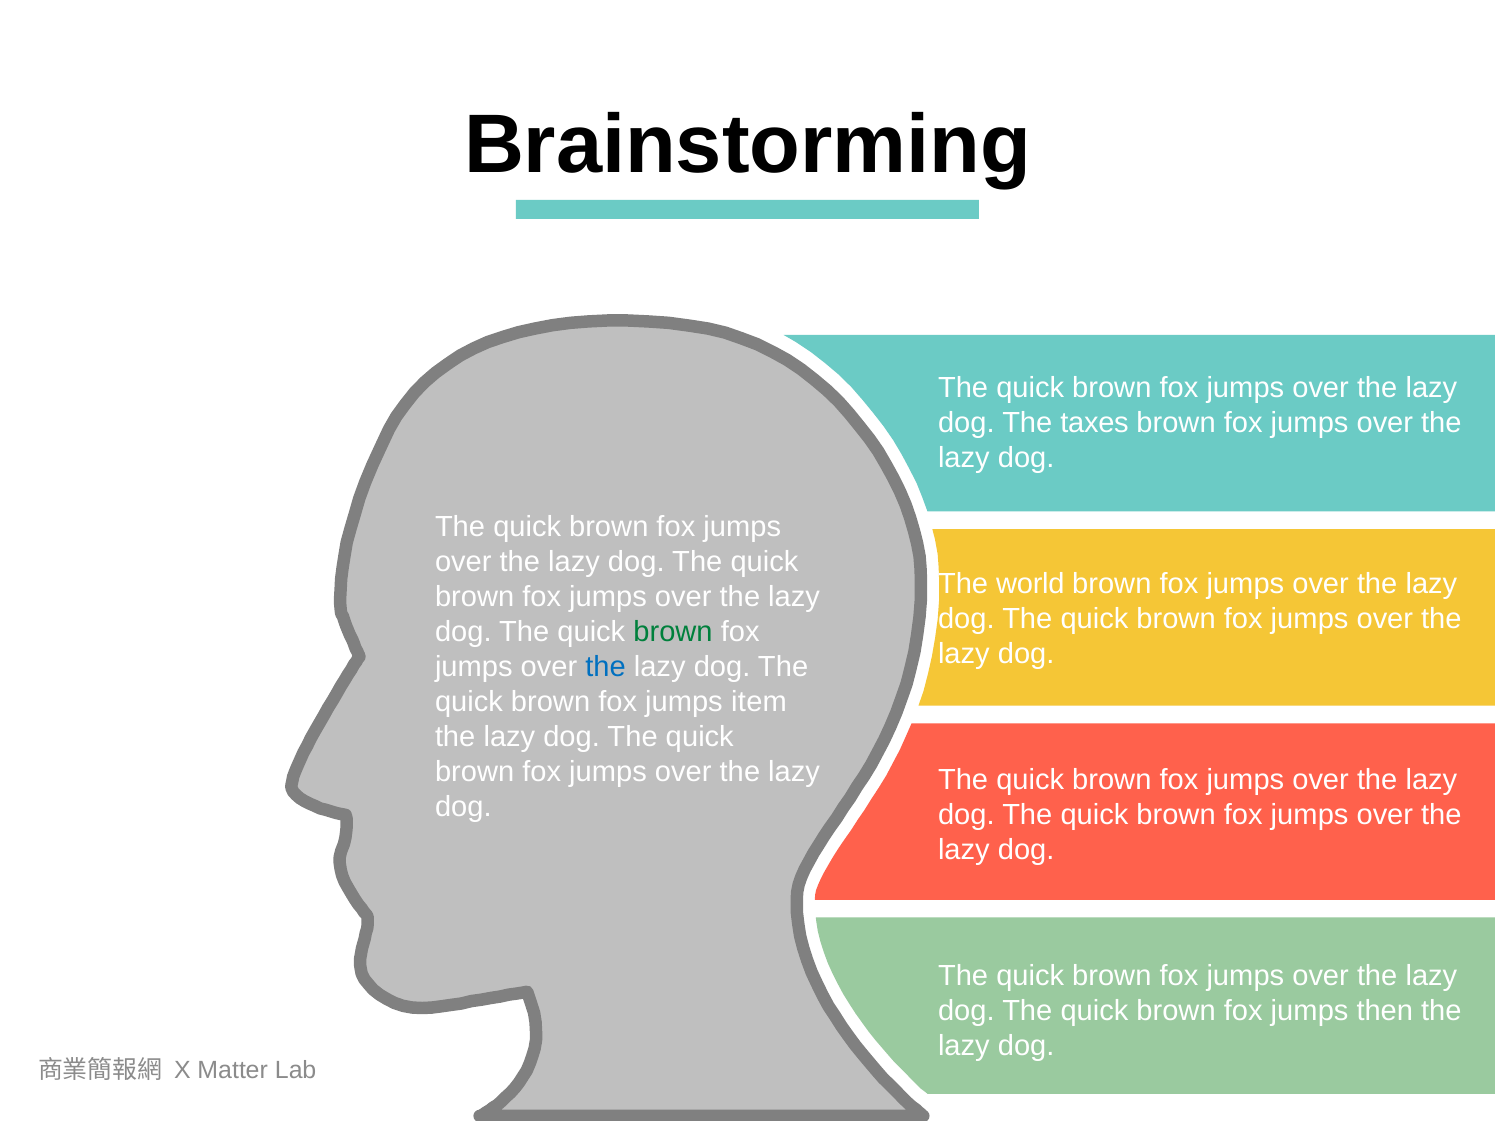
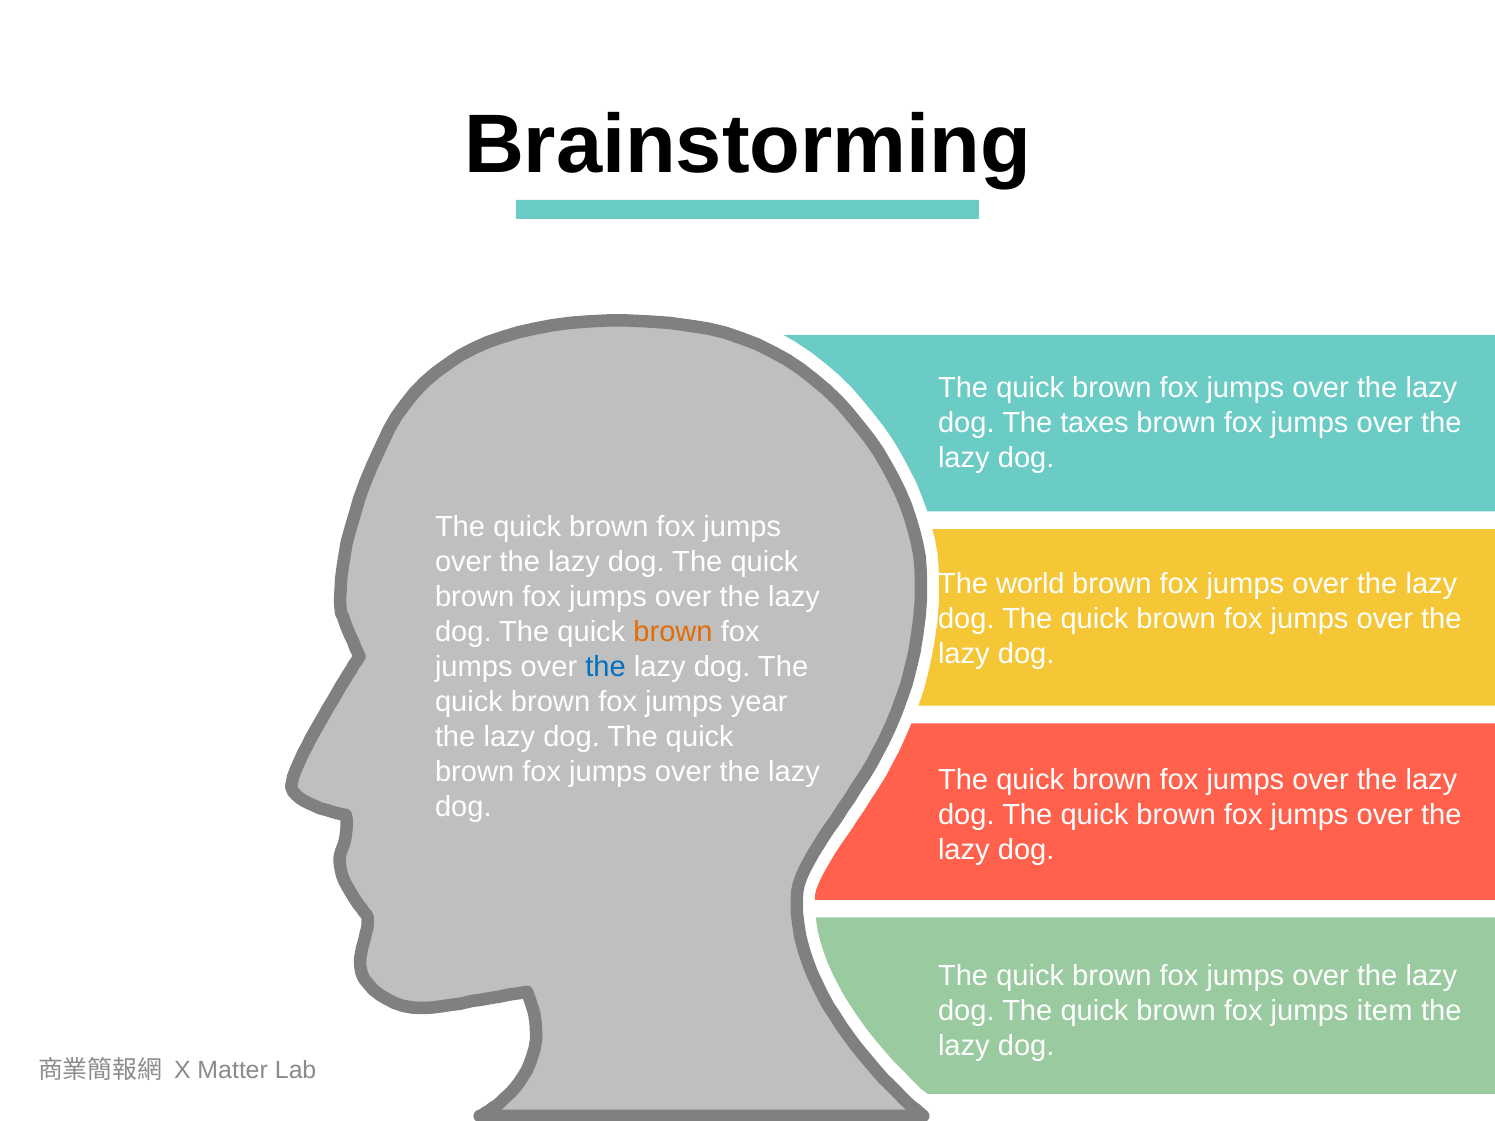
brown at (673, 632) colour: green -> orange
item: item -> year
then: then -> item
